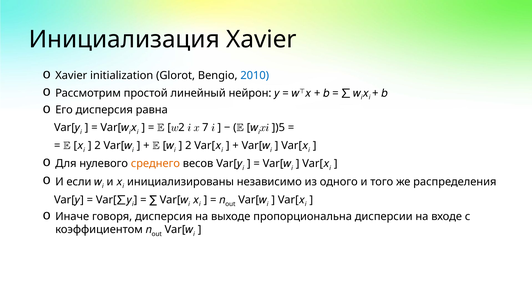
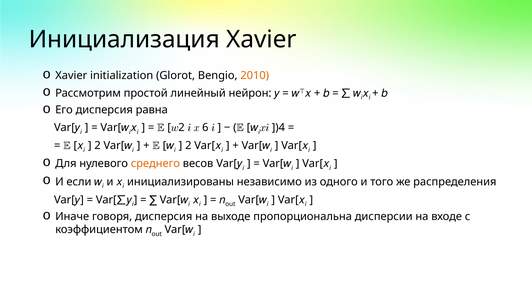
2010 colour: blue -> orange
])5: ])5 -> ])4
7: 7 -> 6
